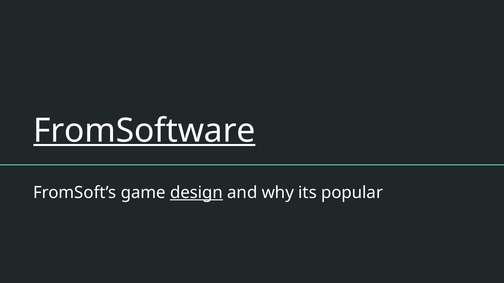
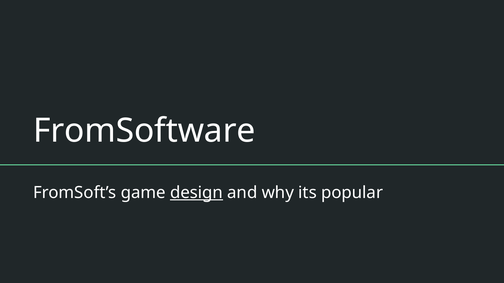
FromSoftware underline: present -> none
